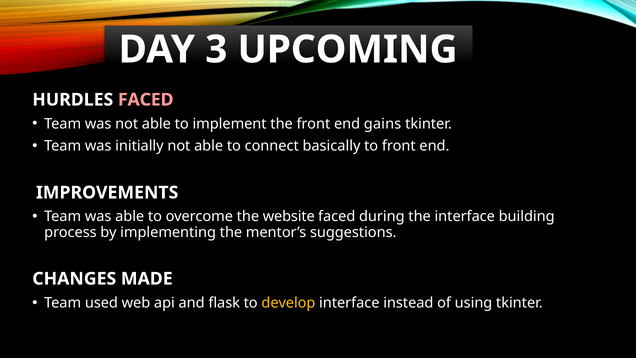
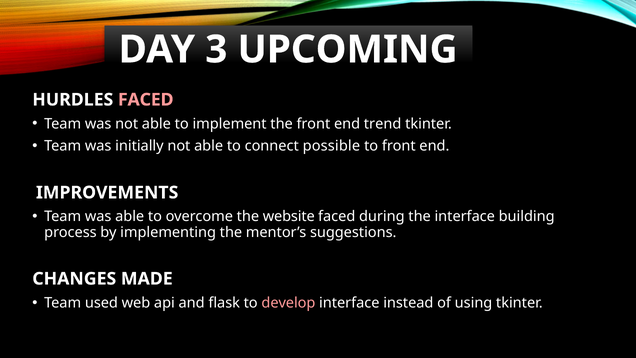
gains: gains -> trend
basically: basically -> possible
develop colour: yellow -> pink
